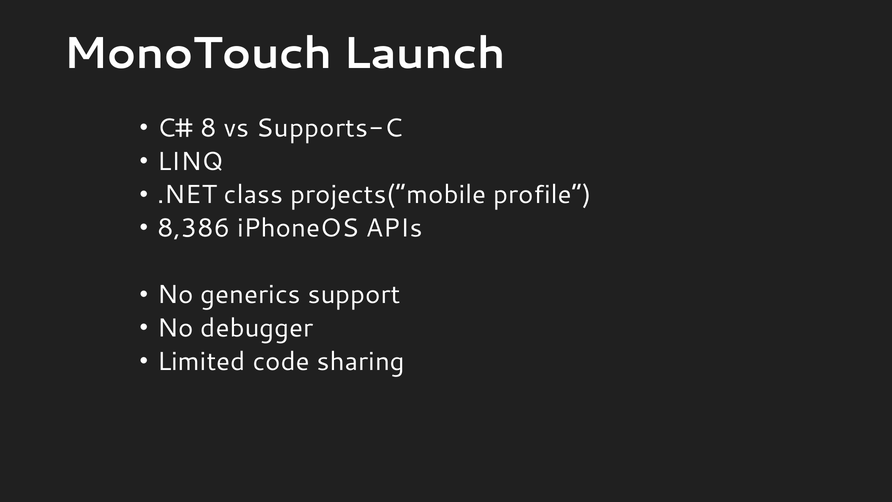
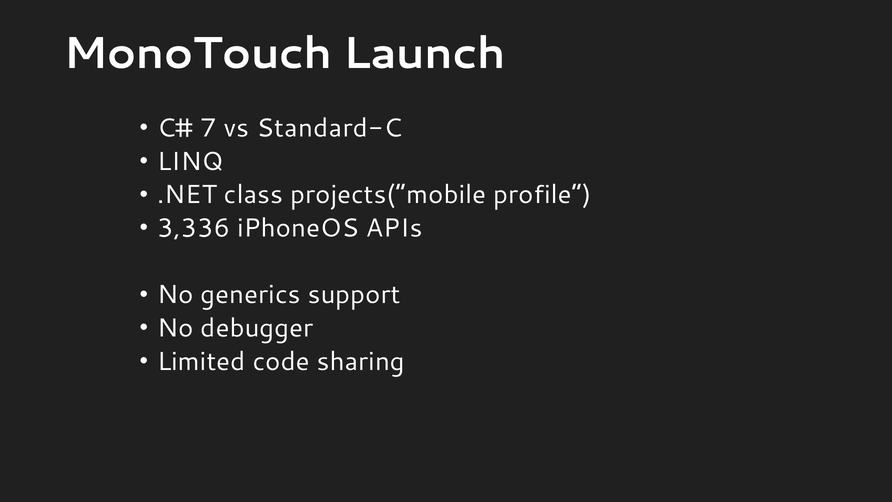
8: 8 -> 7
Supports-C: Supports-C -> Standard-C
8,386: 8,386 -> 3,336
